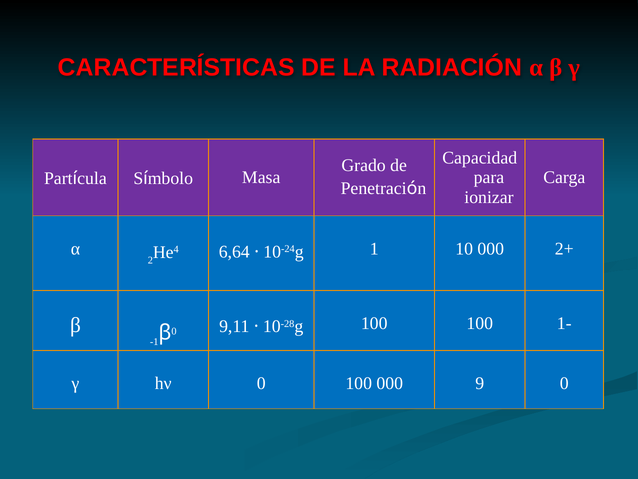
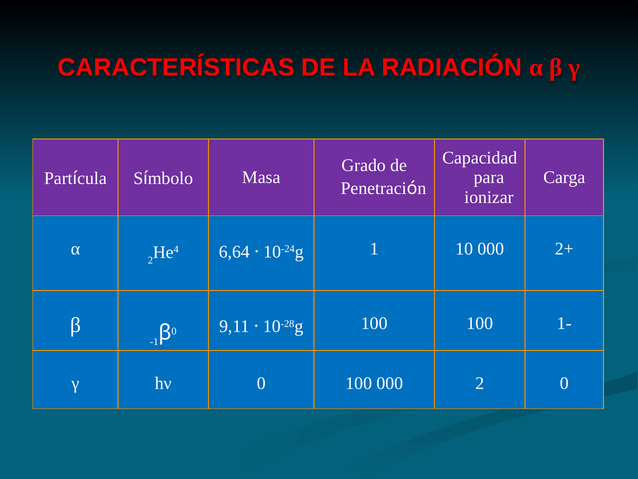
000 9: 9 -> 2
